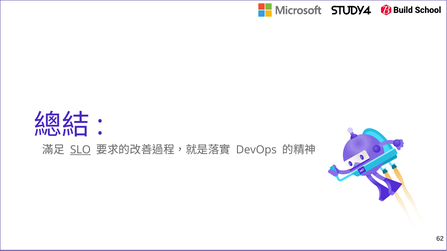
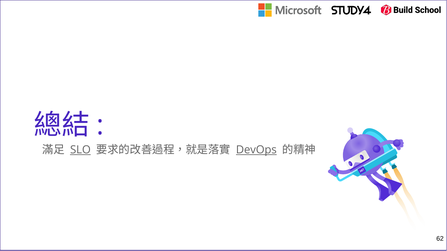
DevOps underline: none -> present
